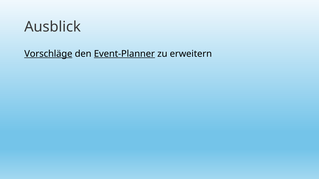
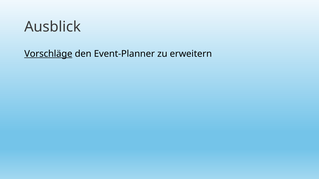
Event-Planner underline: present -> none
